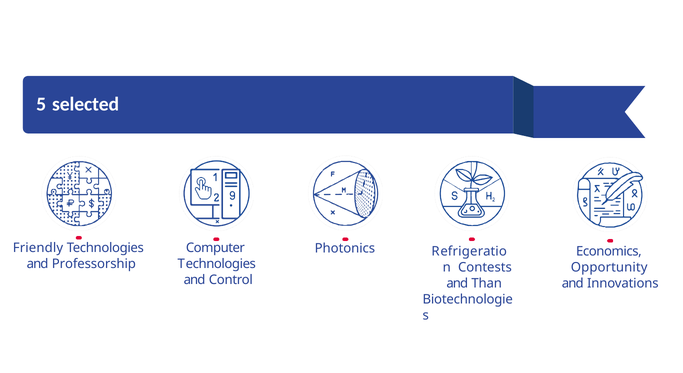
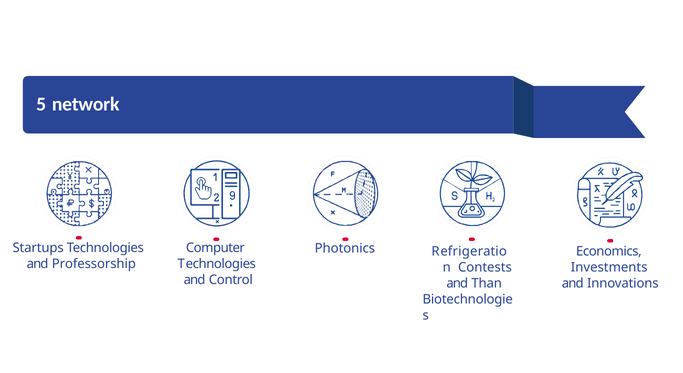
selected: selected -> network
Friendly: Friendly -> Startups
Opportunity: Opportunity -> Investments
